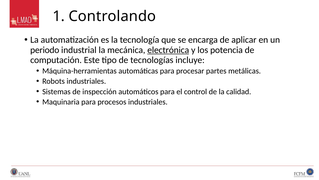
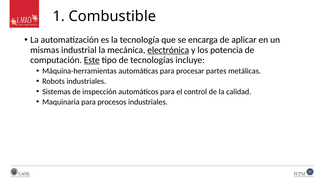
Controlando: Controlando -> Combustible
periodo: periodo -> mismas
Este underline: none -> present
